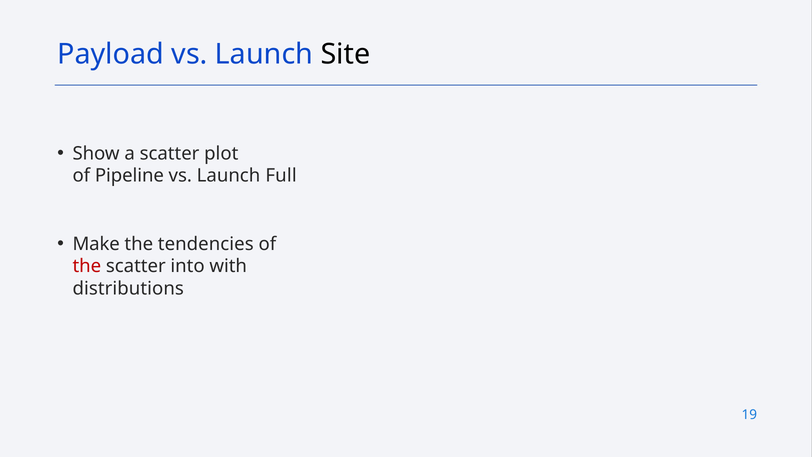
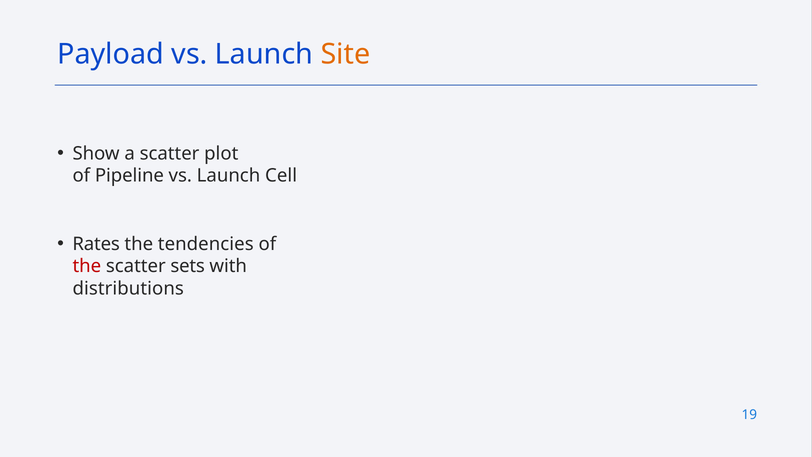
Site colour: black -> orange
Full: Full -> Cell
Make: Make -> Rates
into: into -> sets
